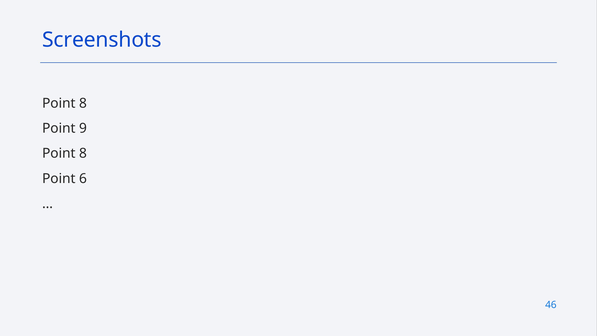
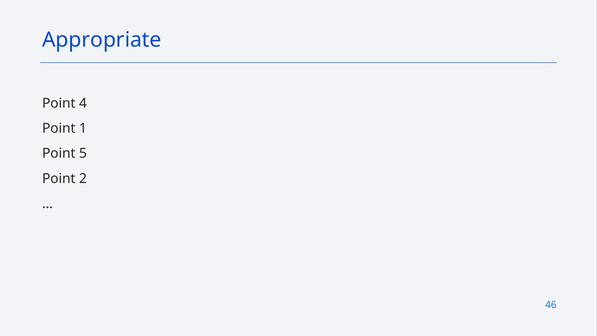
Screenshots: Screenshots -> Appropriate
8 at (83, 103): 8 -> 4
9: 9 -> 1
8 at (83, 153): 8 -> 5
6: 6 -> 2
